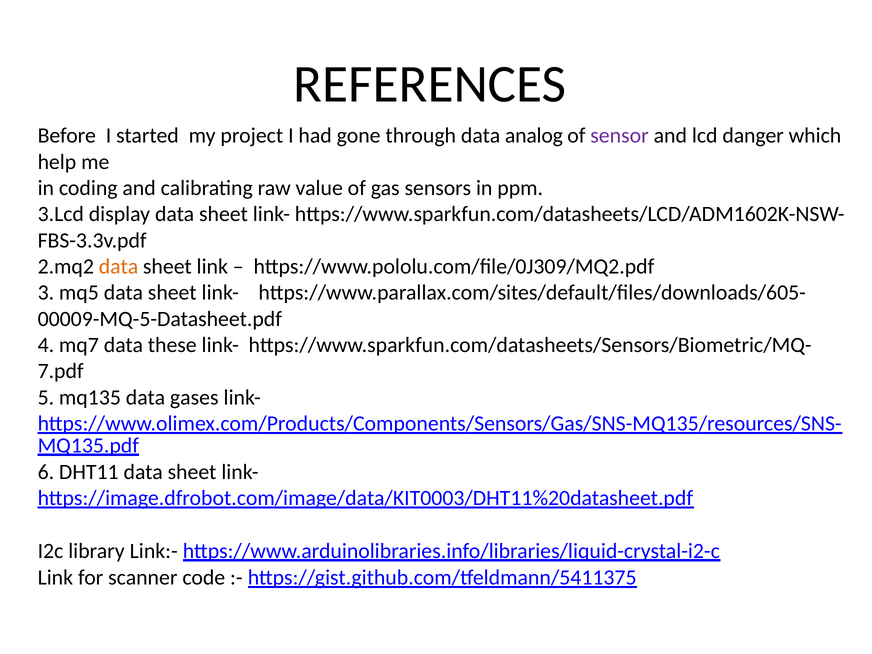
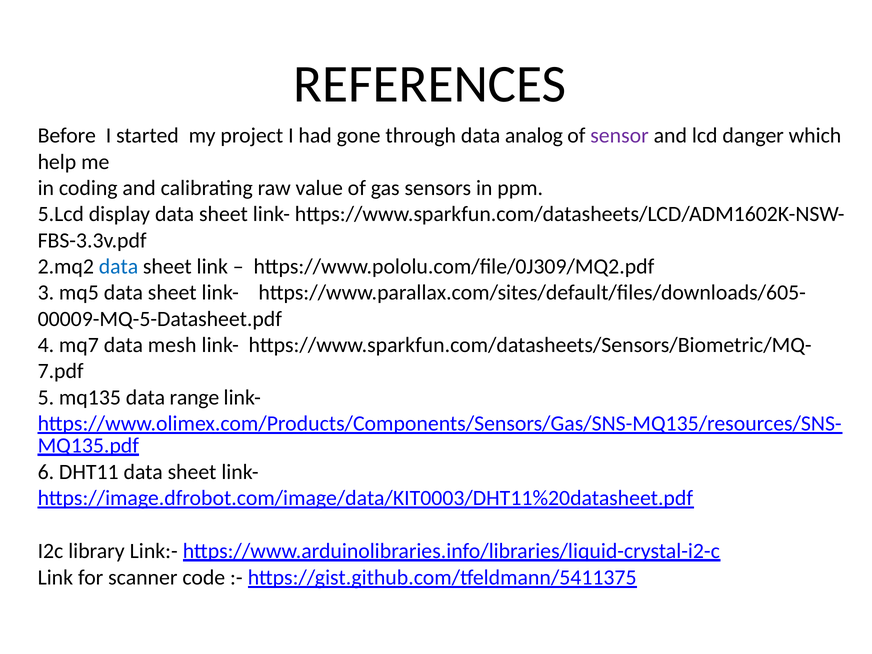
3.Lcd: 3.Lcd -> 5.Lcd
data at (119, 267) colour: orange -> blue
these: these -> mesh
gases: gases -> range
